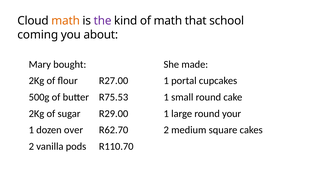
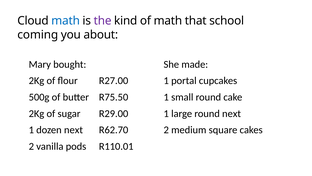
math at (66, 21) colour: orange -> blue
R75.53: R75.53 -> R75.50
round your: your -> next
dozen over: over -> next
R110.70: R110.70 -> R110.01
